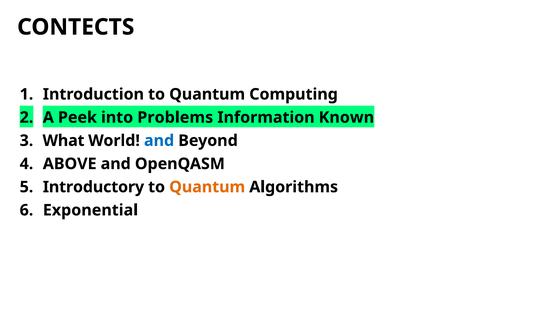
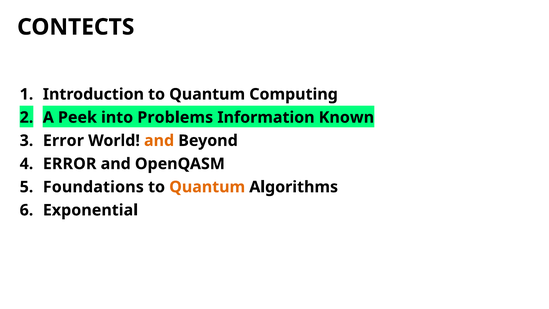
What at (64, 141): What -> Error
and at (159, 141) colour: blue -> orange
ABOVE at (70, 164): ABOVE -> ERROR
Introductory: Introductory -> Foundations
